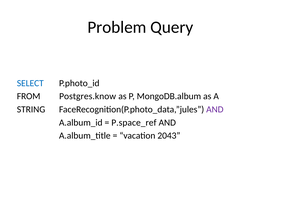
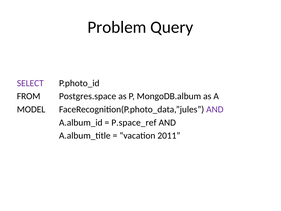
SELECT colour: blue -> purple
Postgres.know: Postgres.know -> Postgres.space
STRING: STRING -> MODEL
2043: 2043 -> 2011
